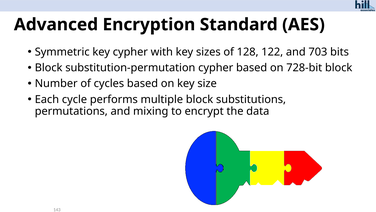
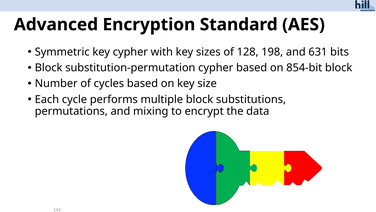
122: 122 -> 198
703: 703 -> 631
728-bit: 728-bit -> 854-bit
